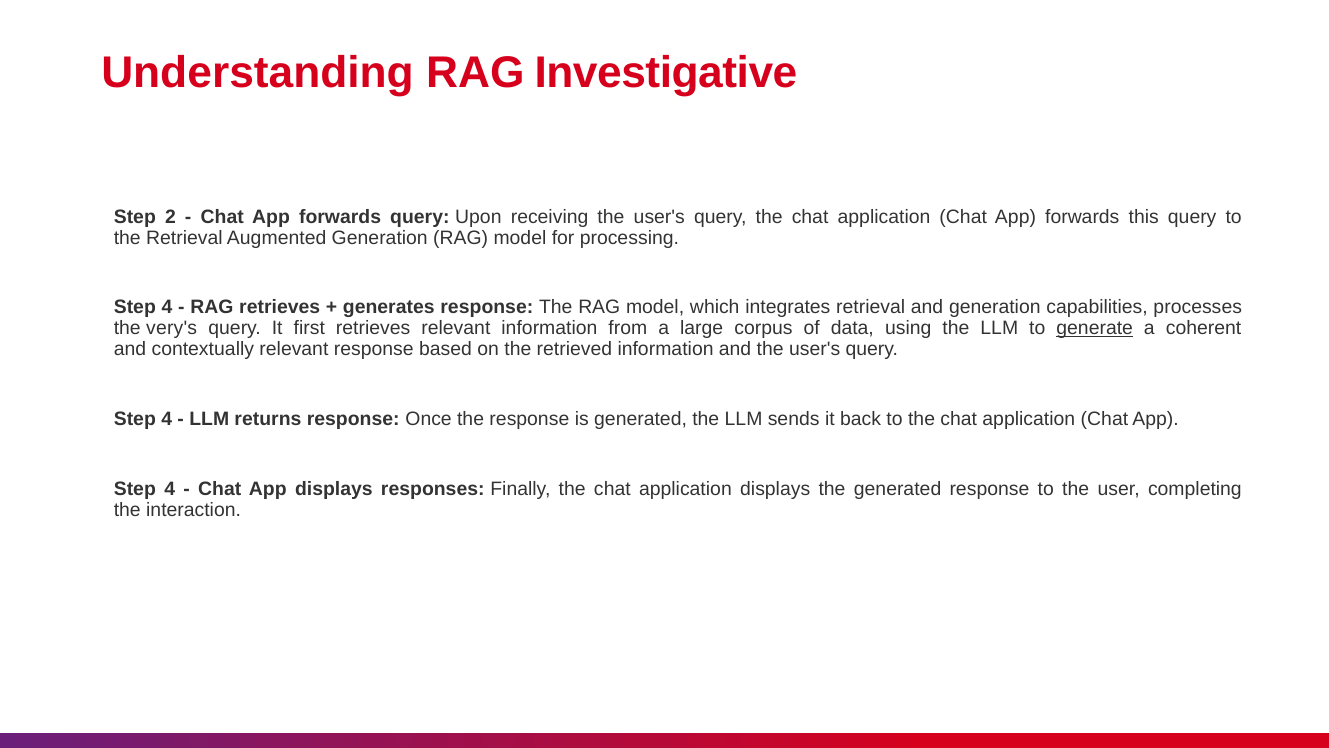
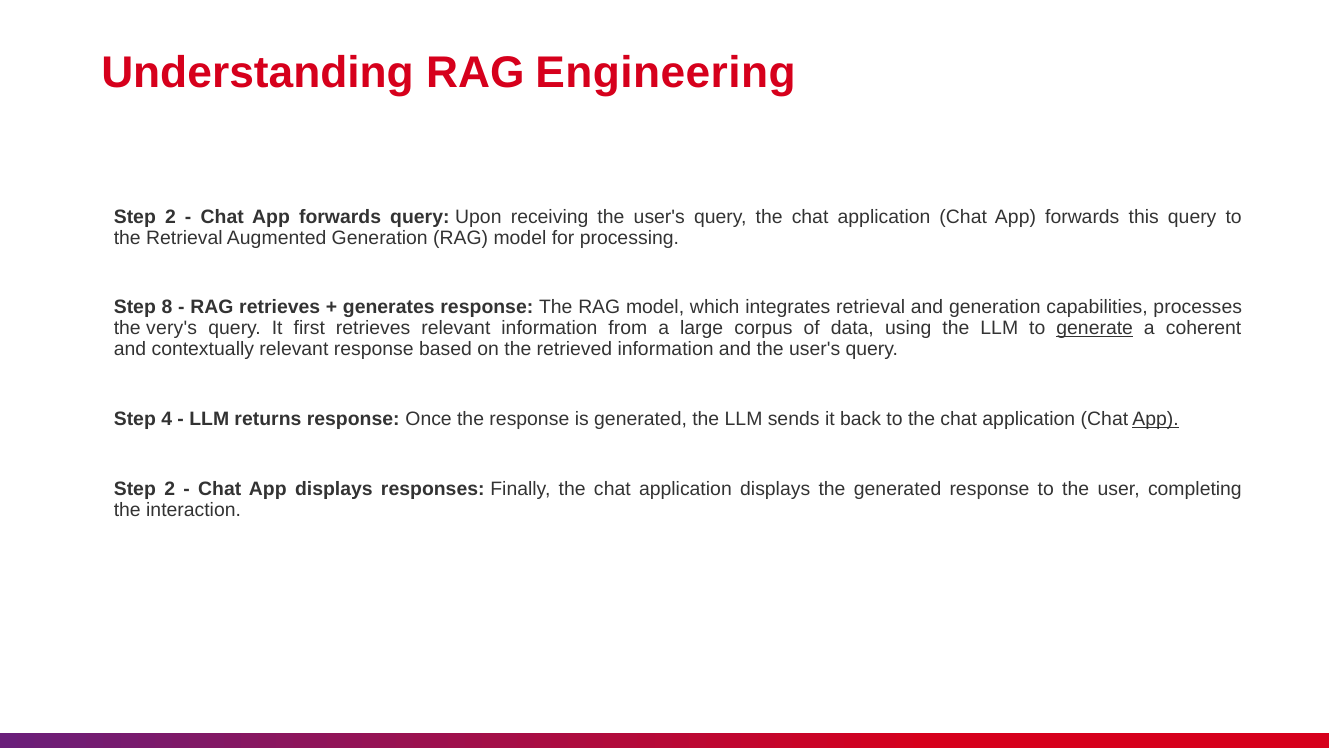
Investigative: Investigative -> Engineering
4 at (167, 307): 4 -> 8
App at (1156, 419) underline: none -> present
4 at (170, 489): 4 -> 2
